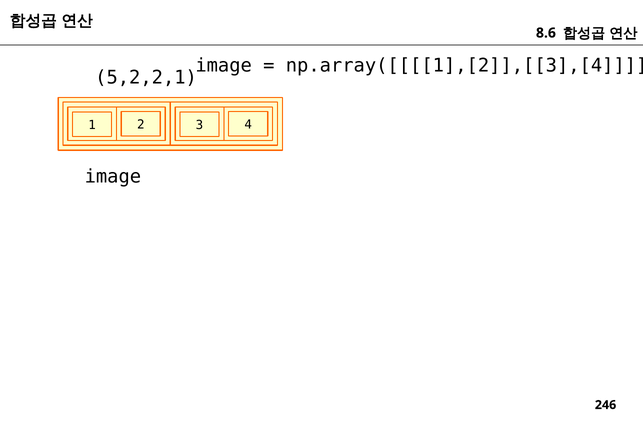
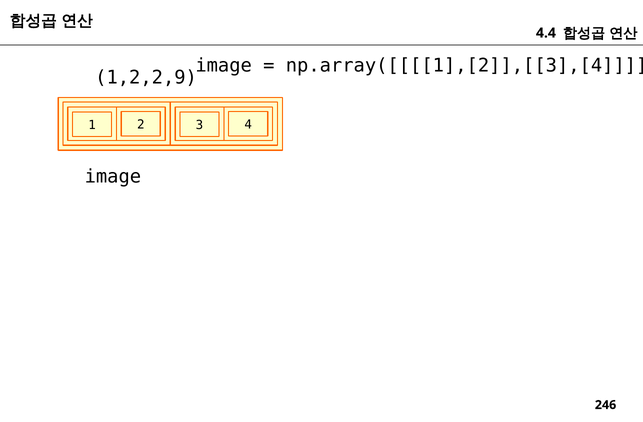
8.6: 8.6 -> 4.4
5,2,2,1: 5,2,2,1 -> 1,2,2,9
